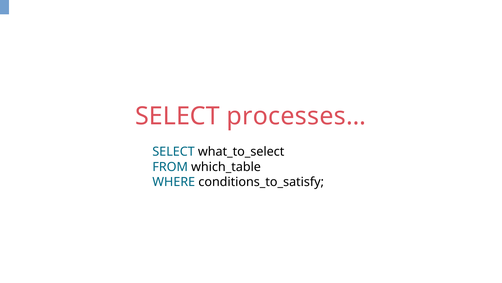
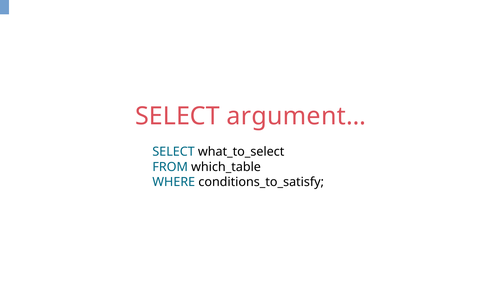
processes…: processes… -> argument…
